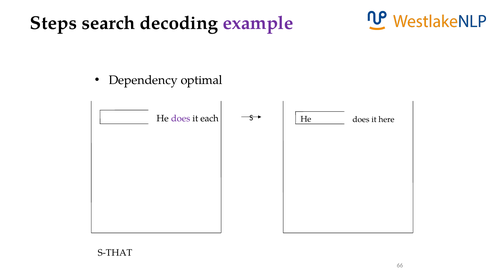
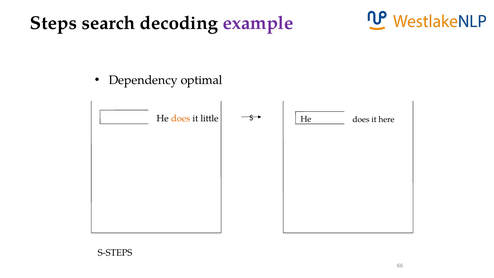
does at (181, 119) colour: purple -> orange
each: each -> little
S-THAT: S-THAT -> S-STEPS
